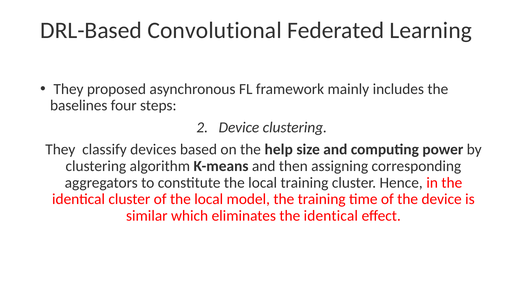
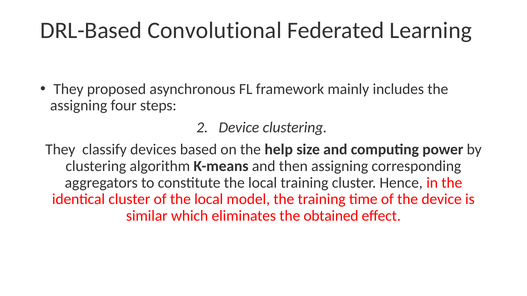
baselines at (79, 106): baselines -> assigning
eliminates the identical: identical -> obtained
